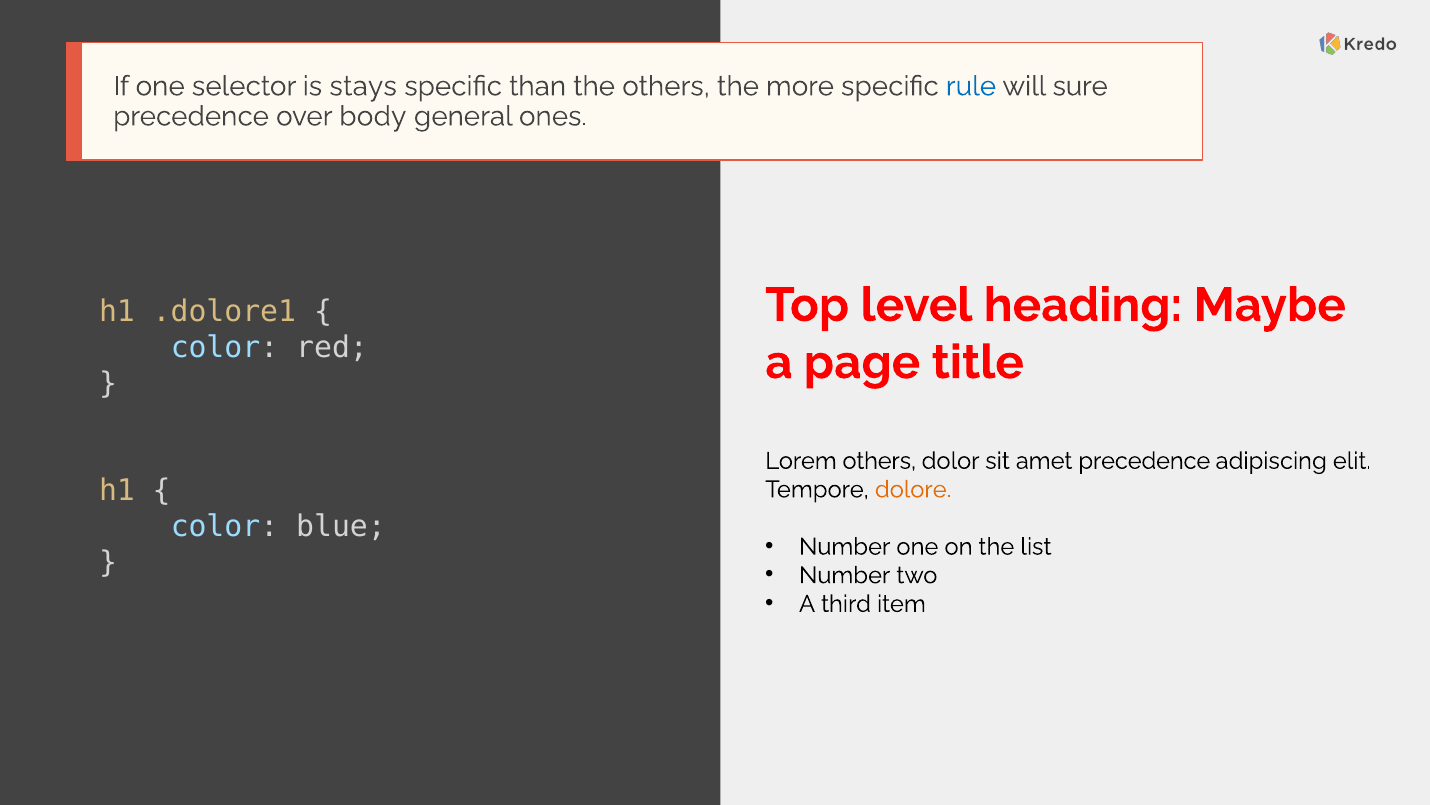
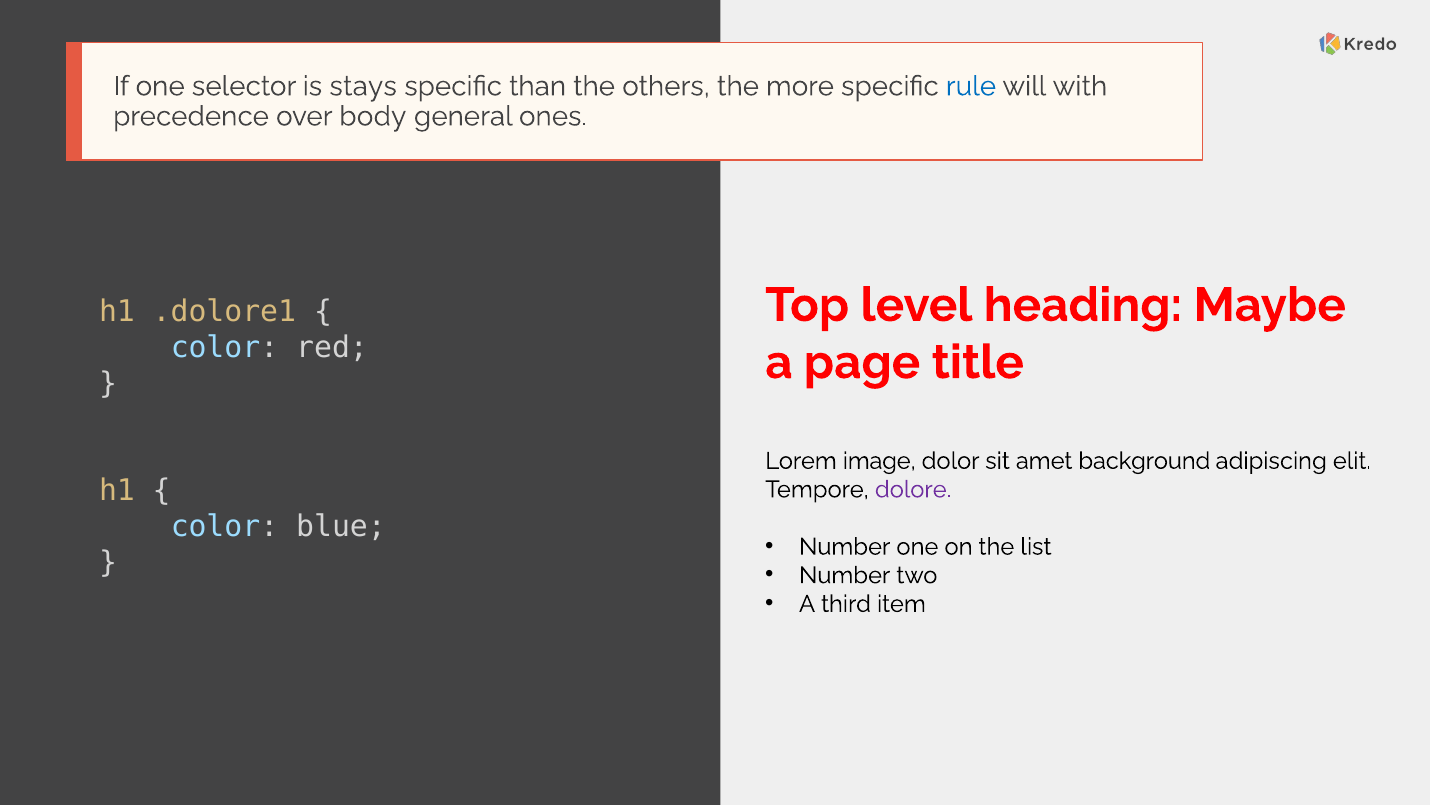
sure: sure -> with
Lorem others: others -> image
amet precedence: precedence -> background
dolore colour: orange -> purple
